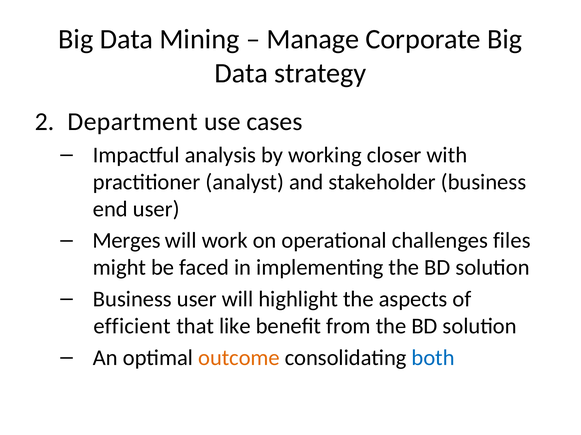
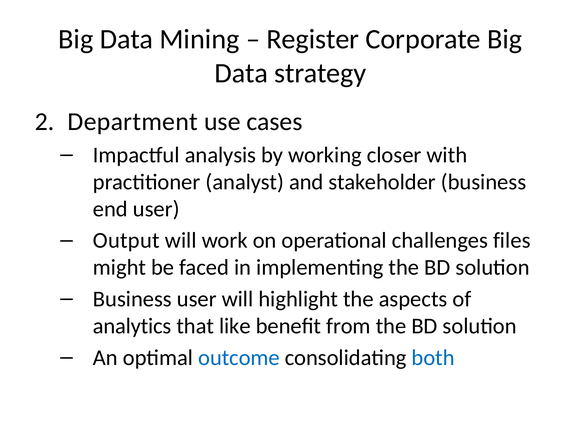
Manage: Manage -> Register
Merges: Merges -> Output
efficient: efficient -> analytics
outcome colour: orange -> blue
